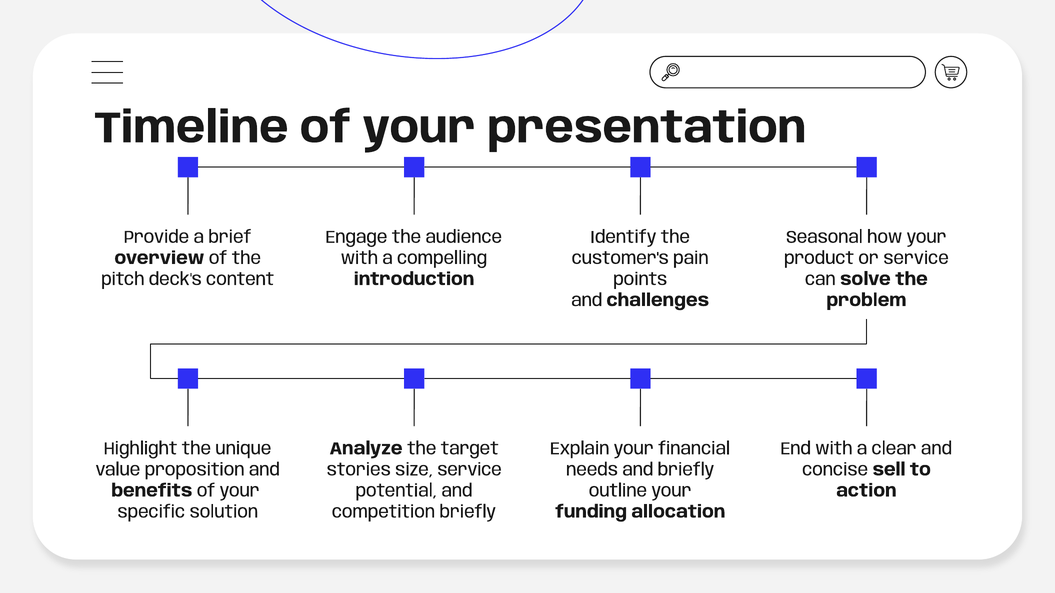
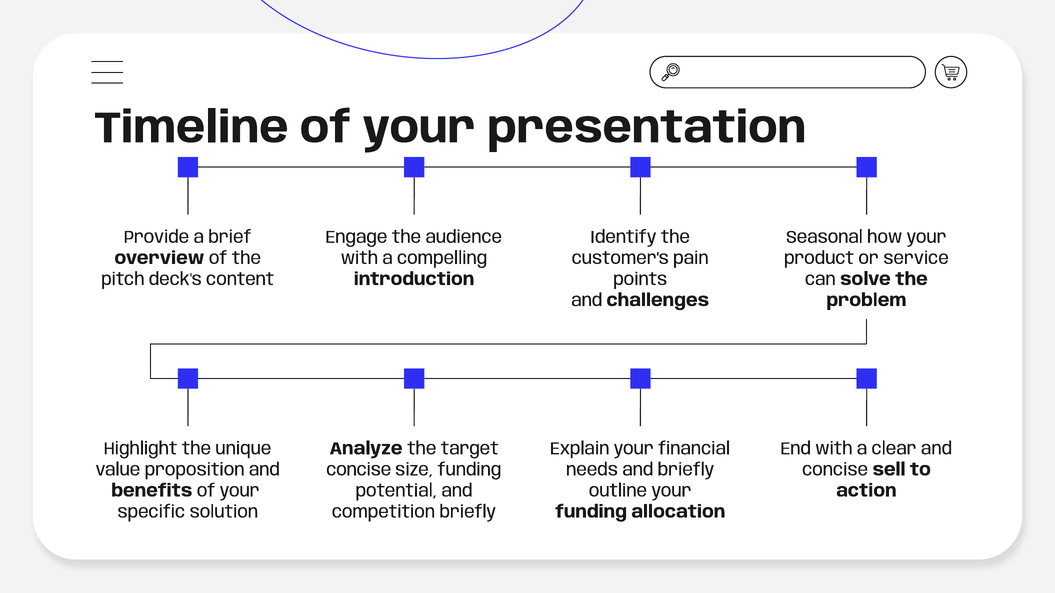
stories at (359, 470): stories -> concise
size service: service -> funding
